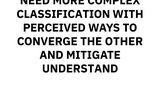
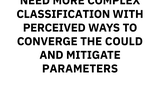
OTHER: OTHER -> COULD
UNDERSTAND: UNDERSTAND -> PARAMETERS
